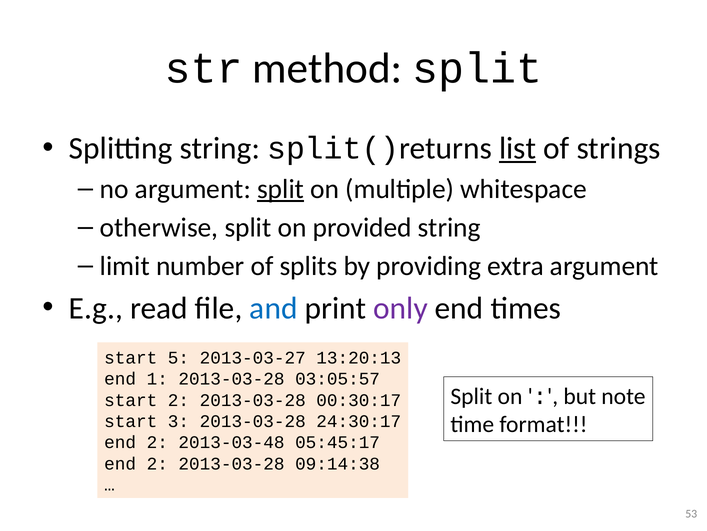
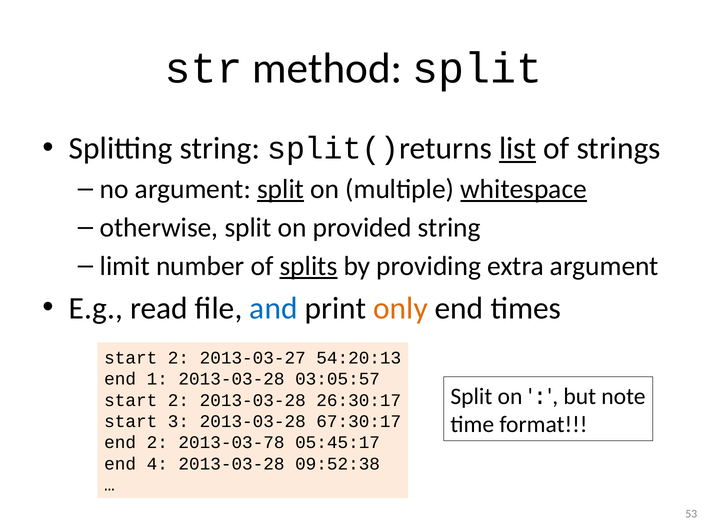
whitespace underline: none -> present
splits underline: none -> present
only colour: purple -> orange
5 at (178, 357): 5 -> 2
13:20:13: 13:20:13 -> 54:20:13
00:30:17: 00:30:17 -> 26:30:17
24:30:17: 24:30:17 -> 67:30:17
2013-03-48: 2013-03-48 -> 2013-03-78
2 at (157, 463): 2 -> 4
09:14:38: 09:14:38 -> 09:52:38
